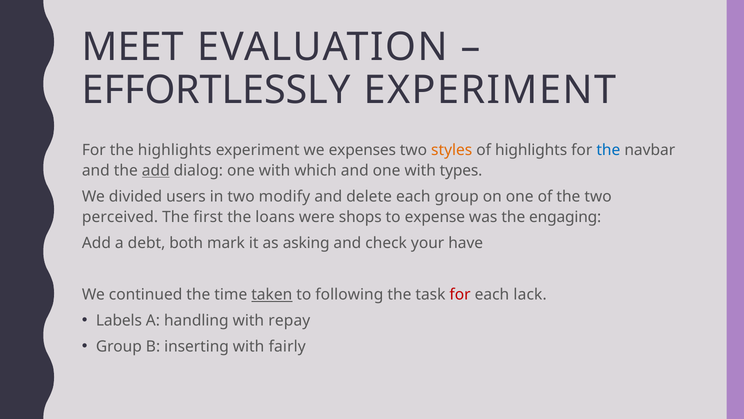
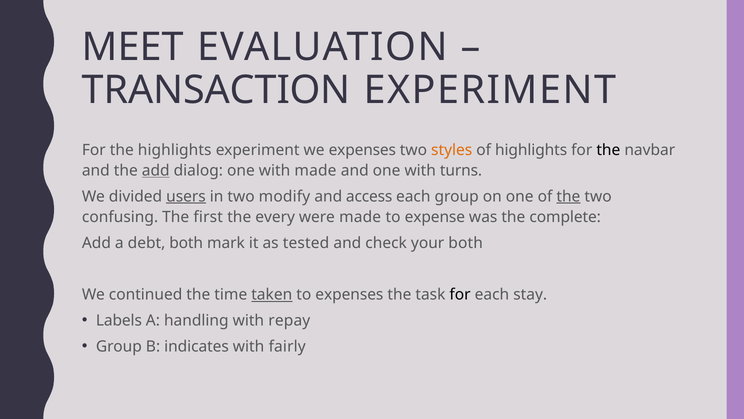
EFFORTLESSLY: EFFORTLESSLY -> TRANSACTION
the at (608, 150) colour: blue -> black
with which: which -> made
types: types -> turns
users underline: none -> present
delete: delete -> access
the at (568, 196) underline: none -> present
perceived: perceived -> confusing
loans: loans -> every
were shops: shops -> made
engaging: engaging -> complete
asking: asking -> tested
your have: have -> both
to following: following -> expenses
for at (460, 294) colour: red -> black
lack: lack -> stay
inserting: inserting -> indicates
